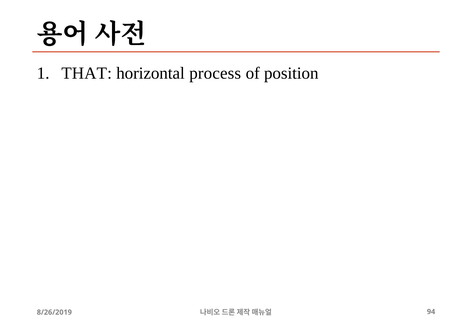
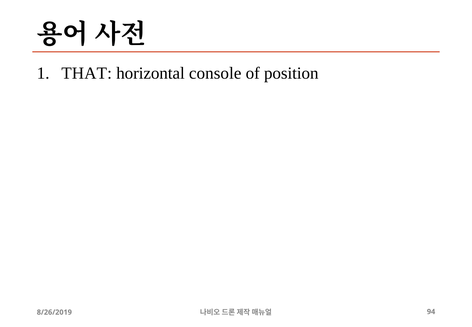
process: process -> console
